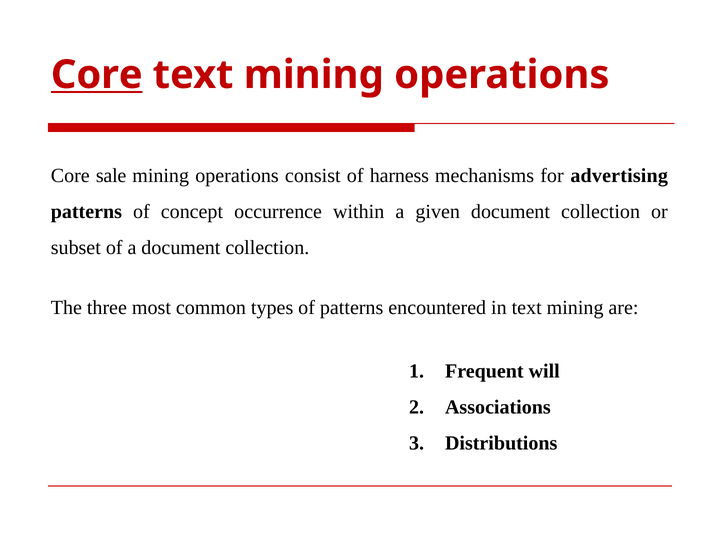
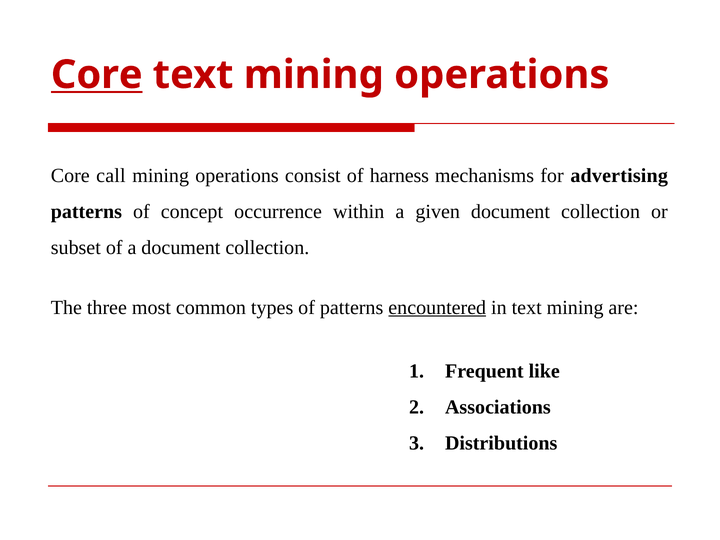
sale: sale -> call
encountered underline: none -> present
will: will -> like
